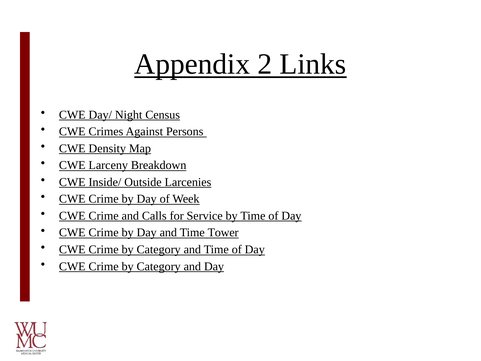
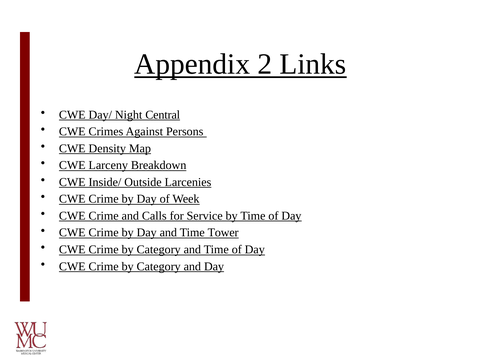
Census: Census -> Central
